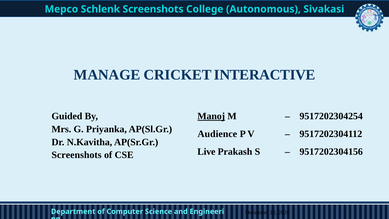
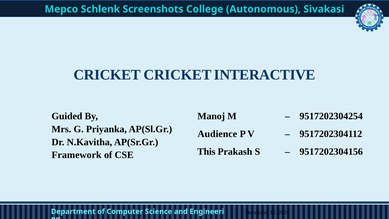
MANAGE at (107, 75): MANAGE -> CRICKET
Manoj underline: present -> none
Live: Live -> This
Screenshots at (77, 155): Screenshots -> Framework
